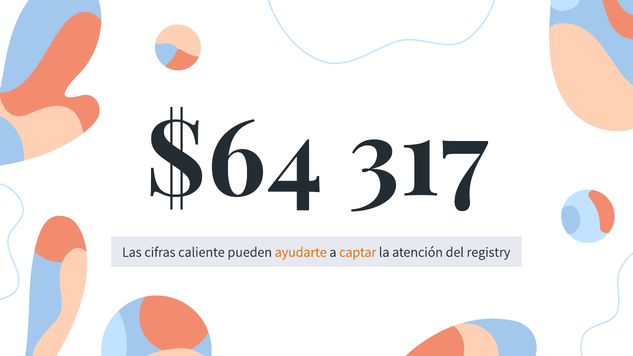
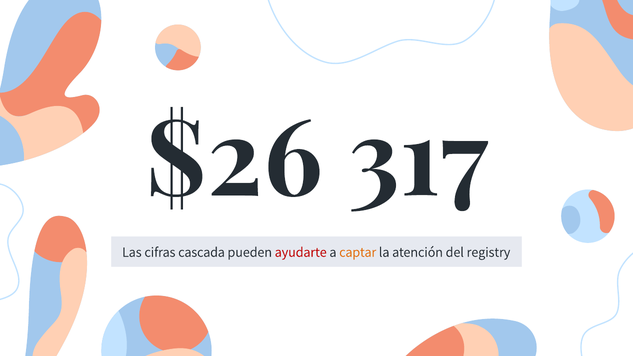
$64: $64 -> $26
caliente: caliente -> cascada
ayudarte colour: orange -> red
